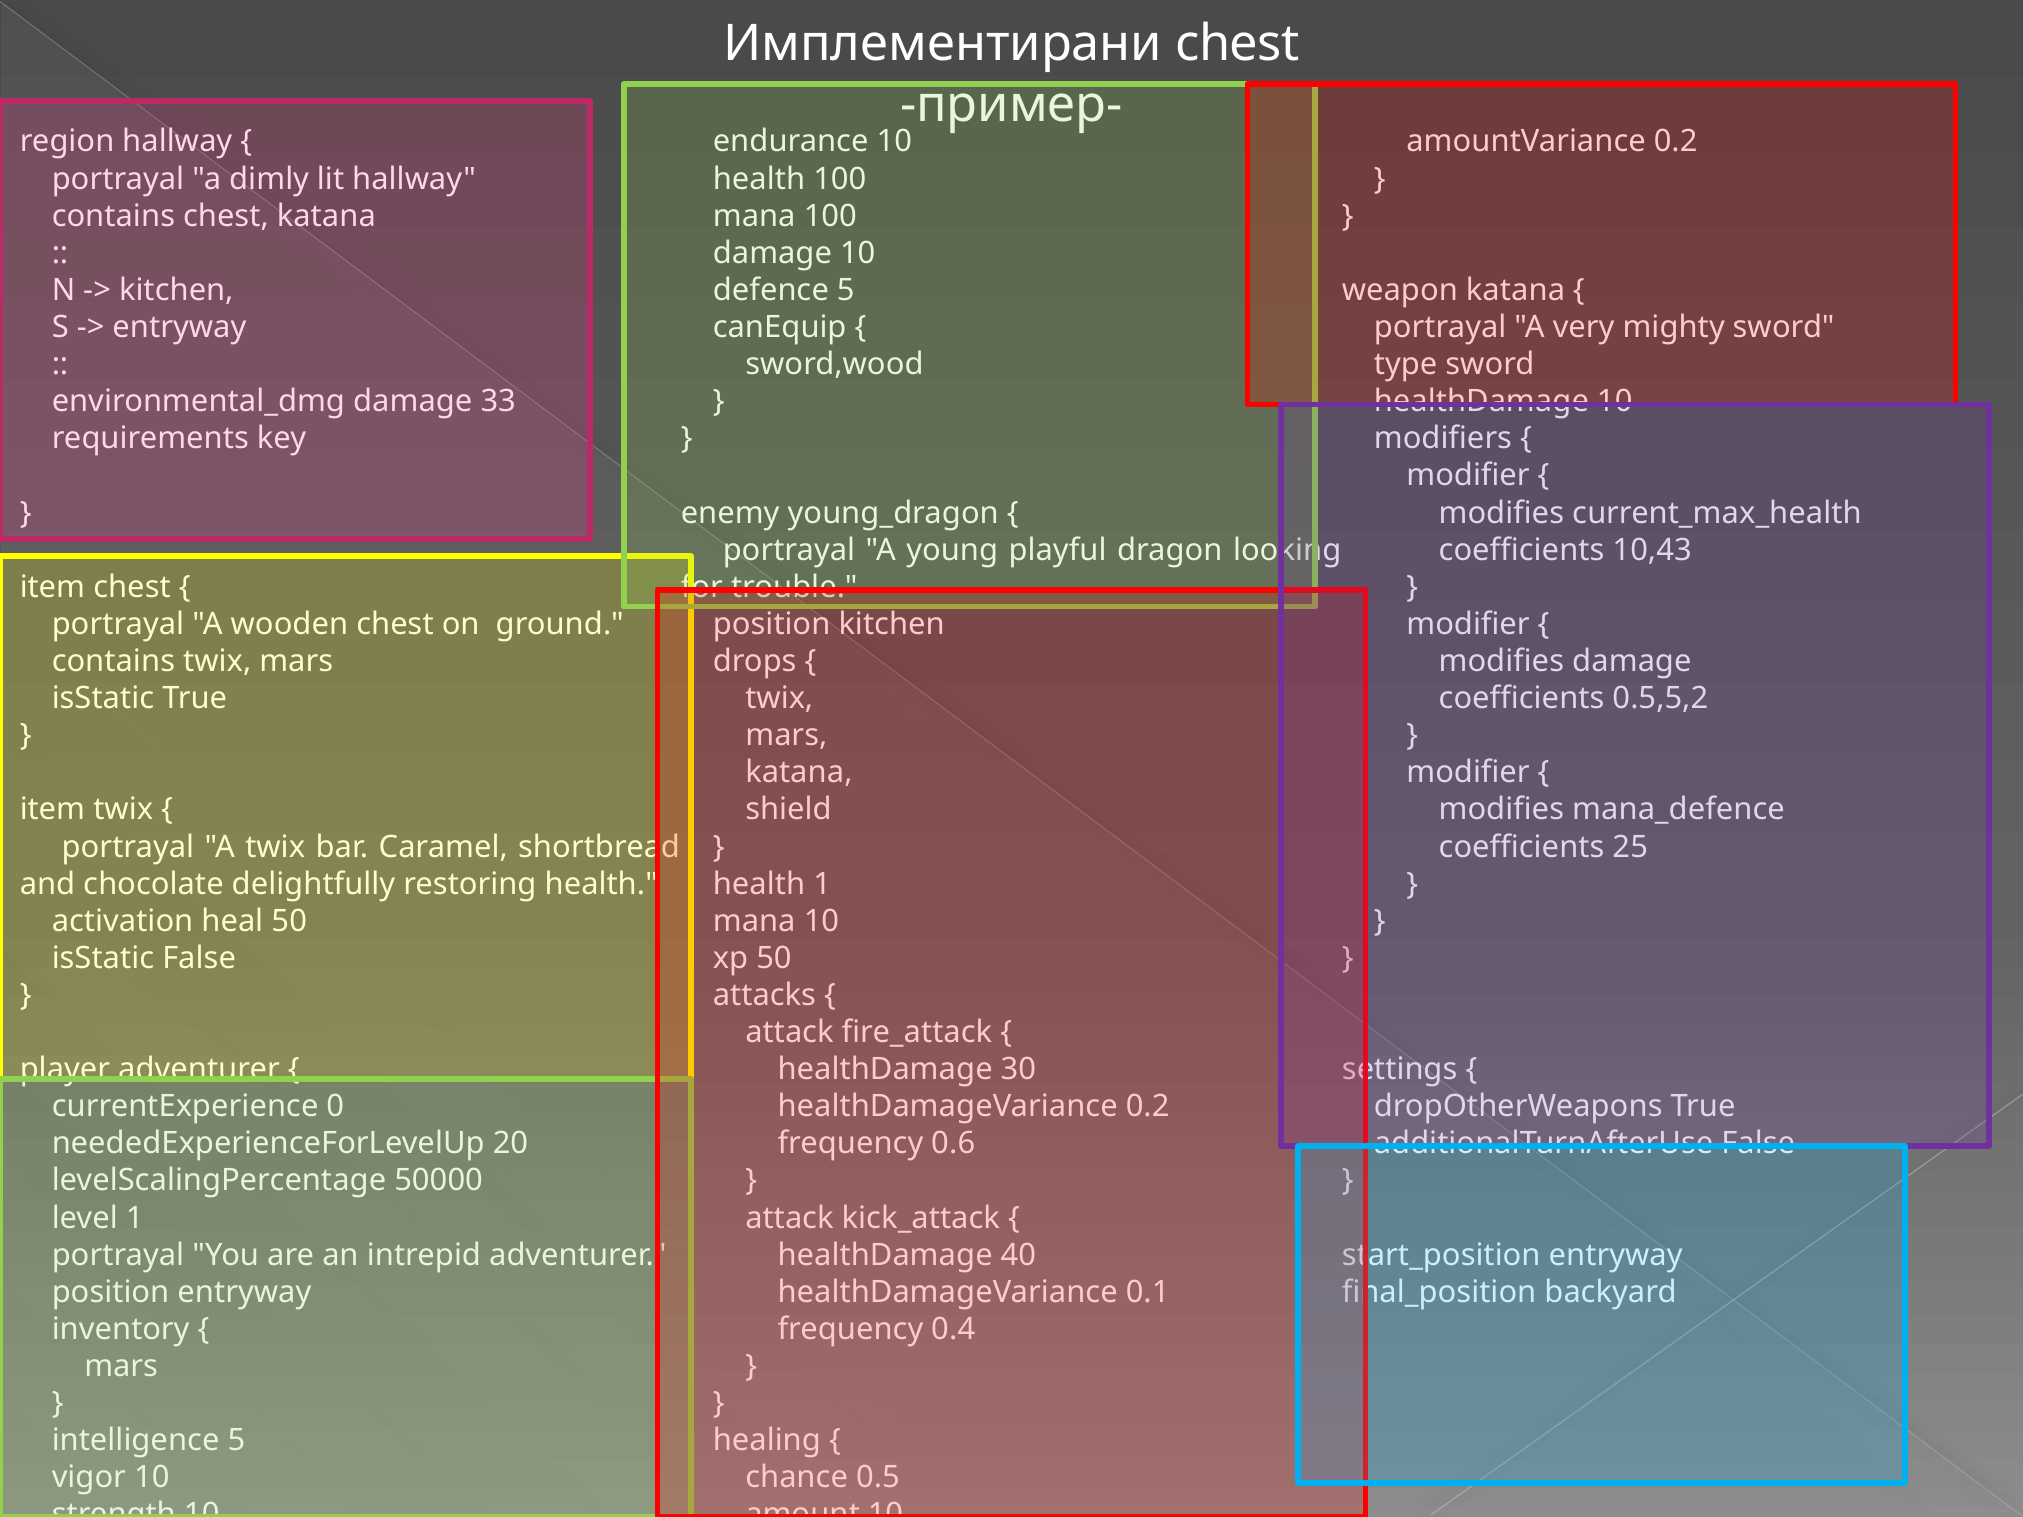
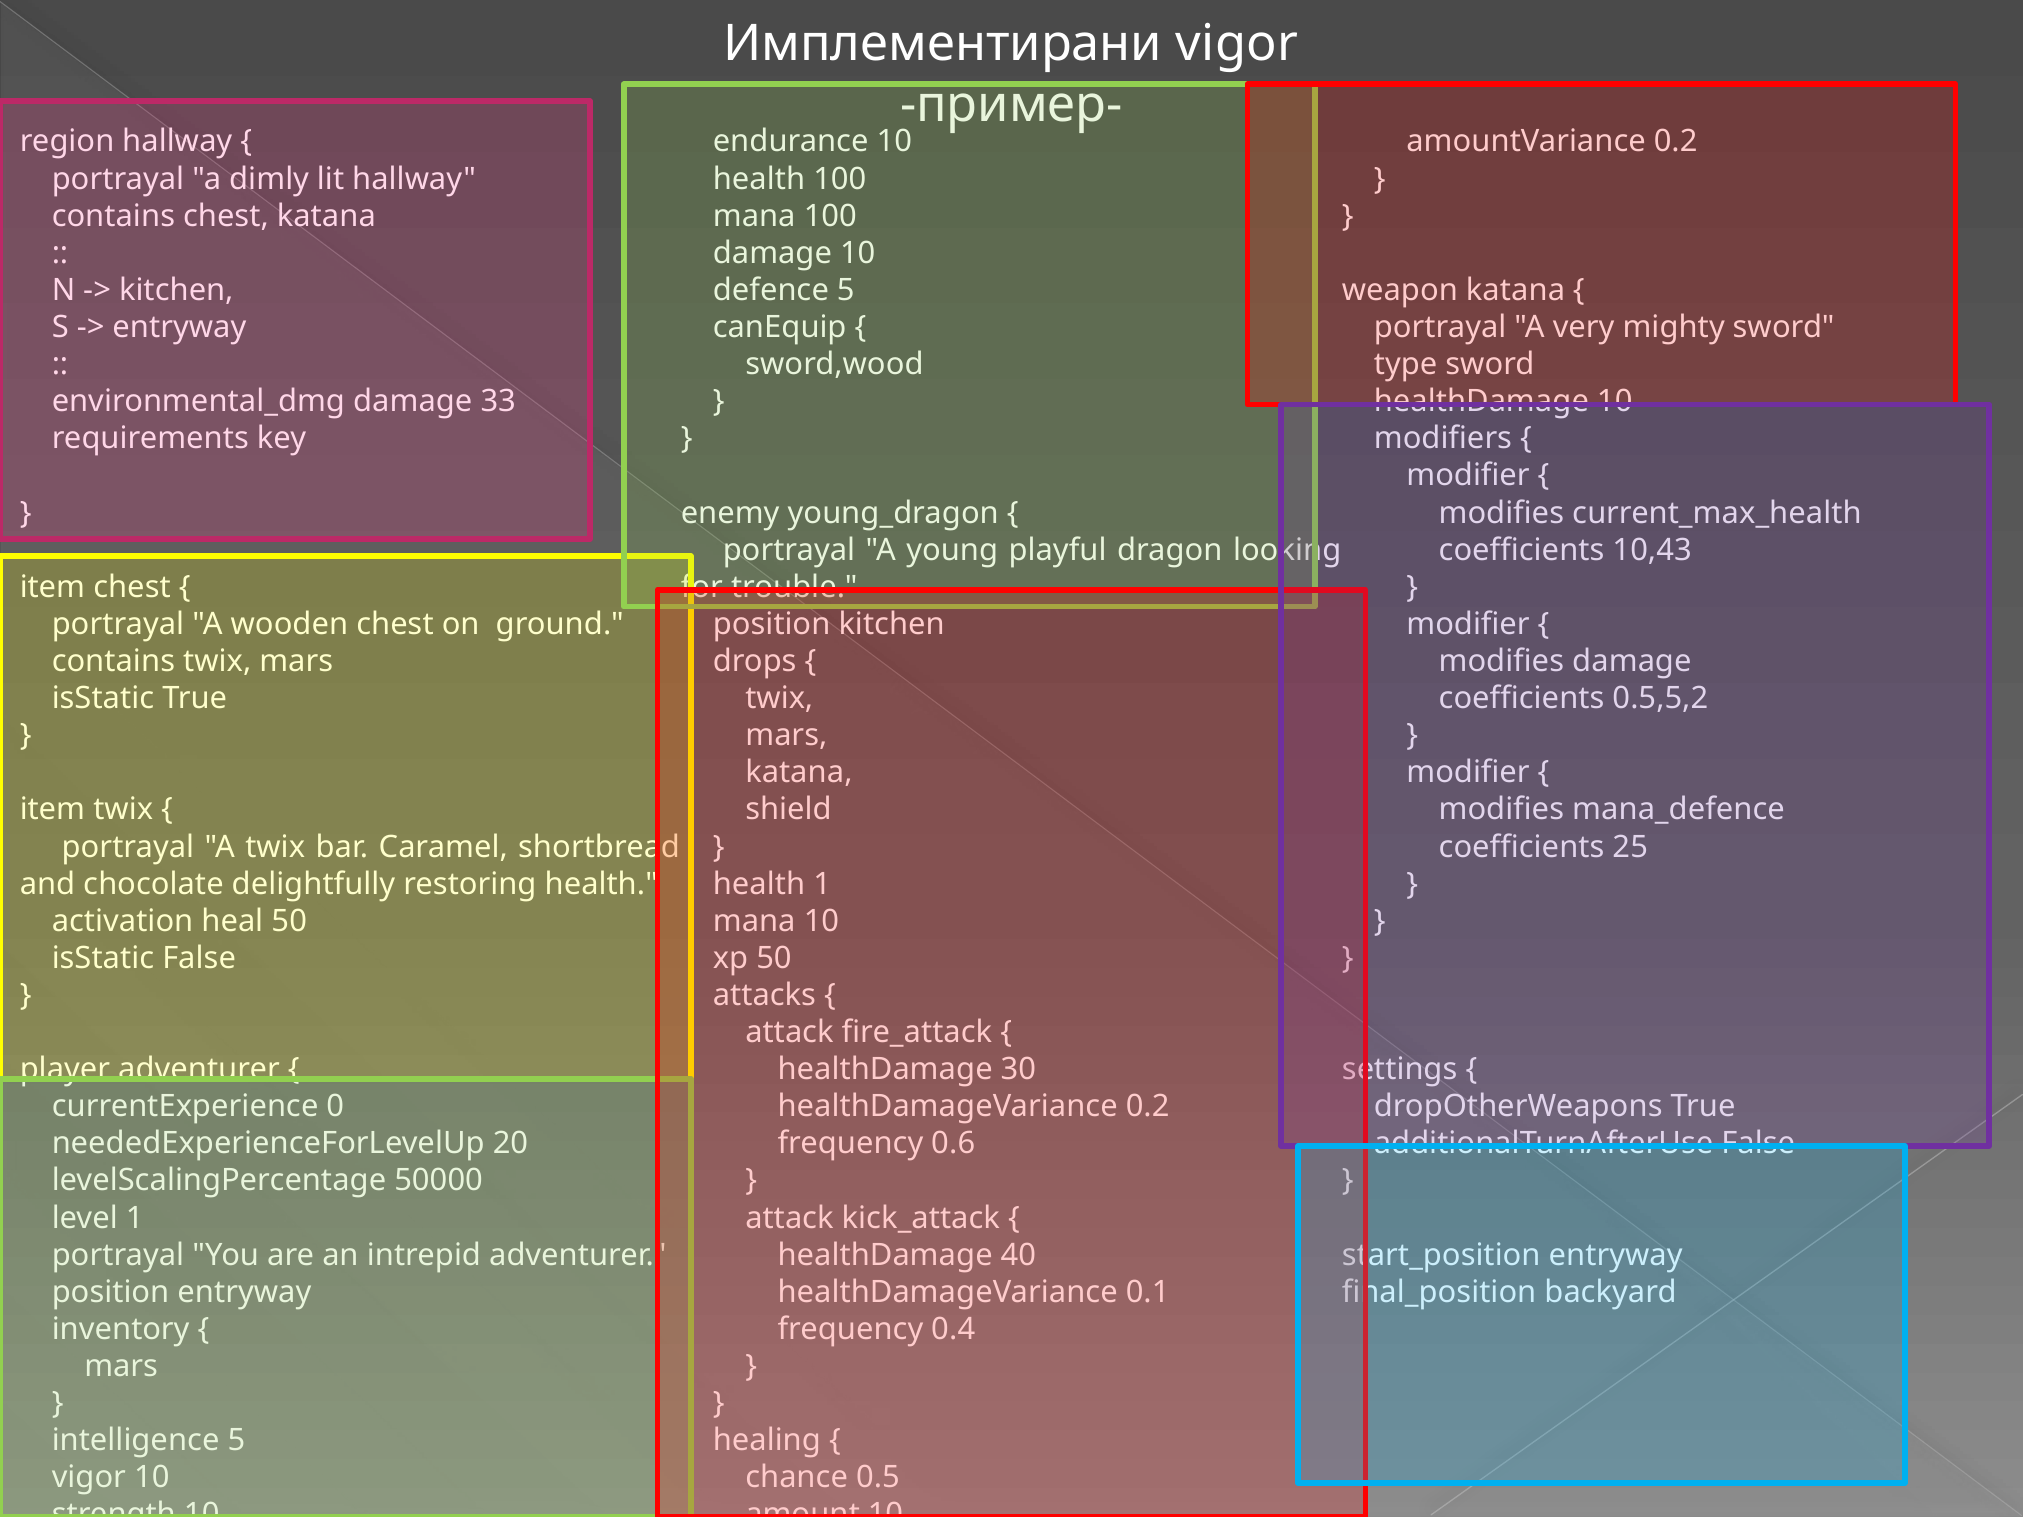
Имплементирани chest: chest -> vigor
